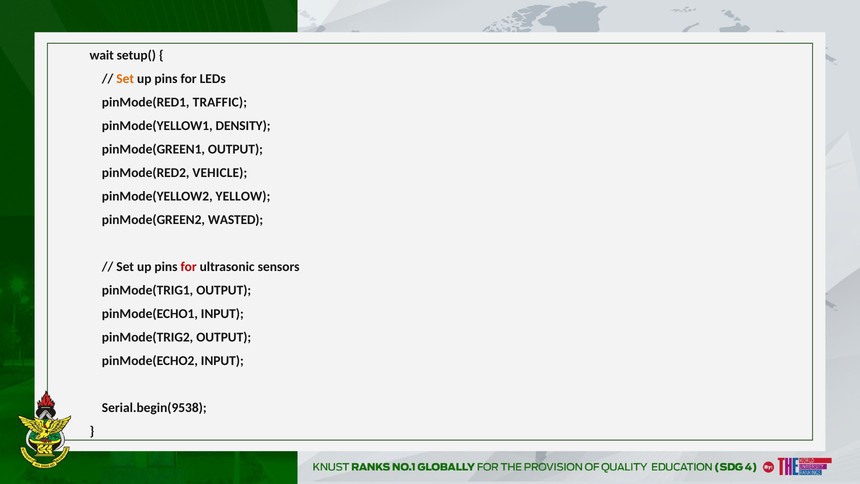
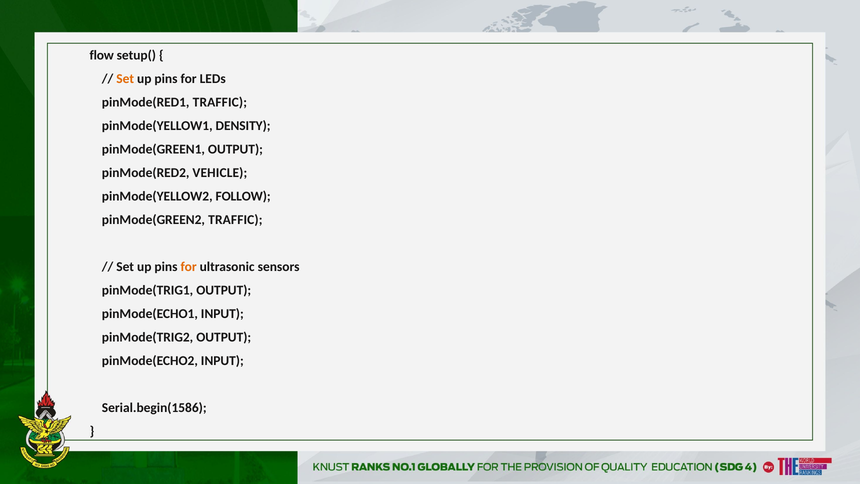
wait: wait -> flow
YELLOW: YELLOW -> FOLLOW
pinMode(GREEN2 WASTED: WASTED -> TRAFFIC
for at (189, 267) colour: red -> orange
Serial.begin(9538: Serial.begin(9538 -> Serial.begin(1586
